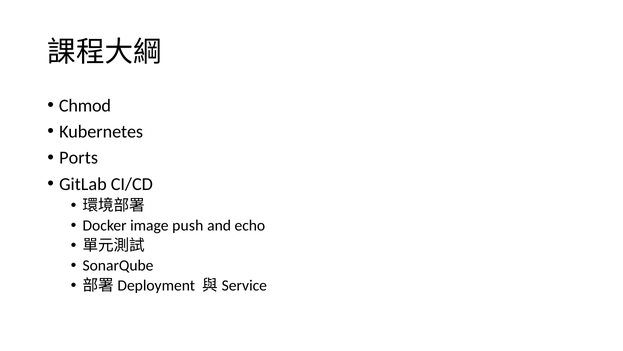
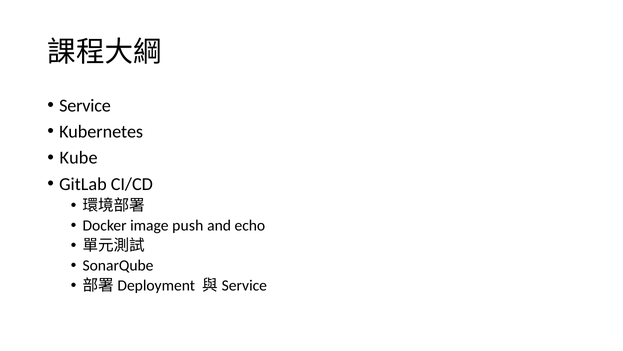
Chmod: Chmod -> Service
Ports: Ports -> Kube
